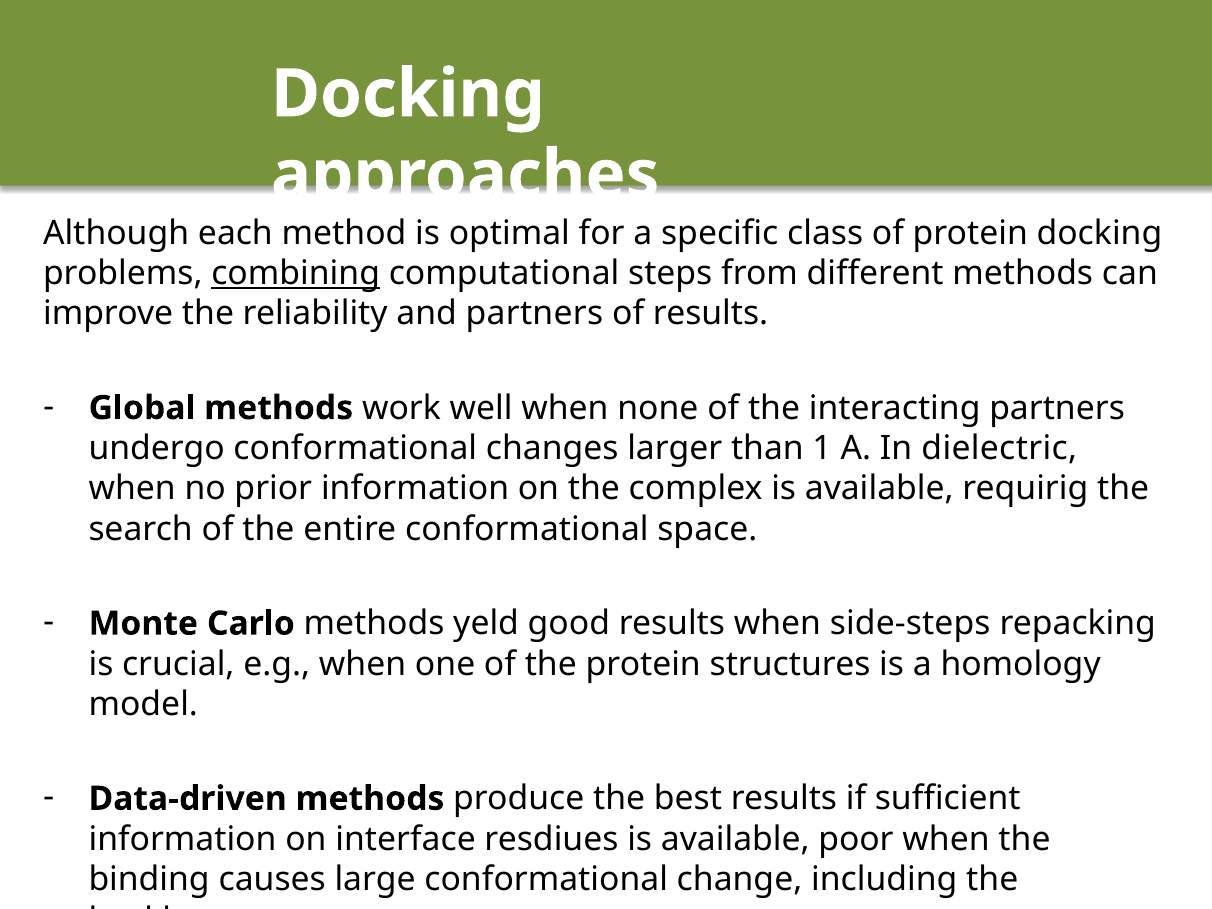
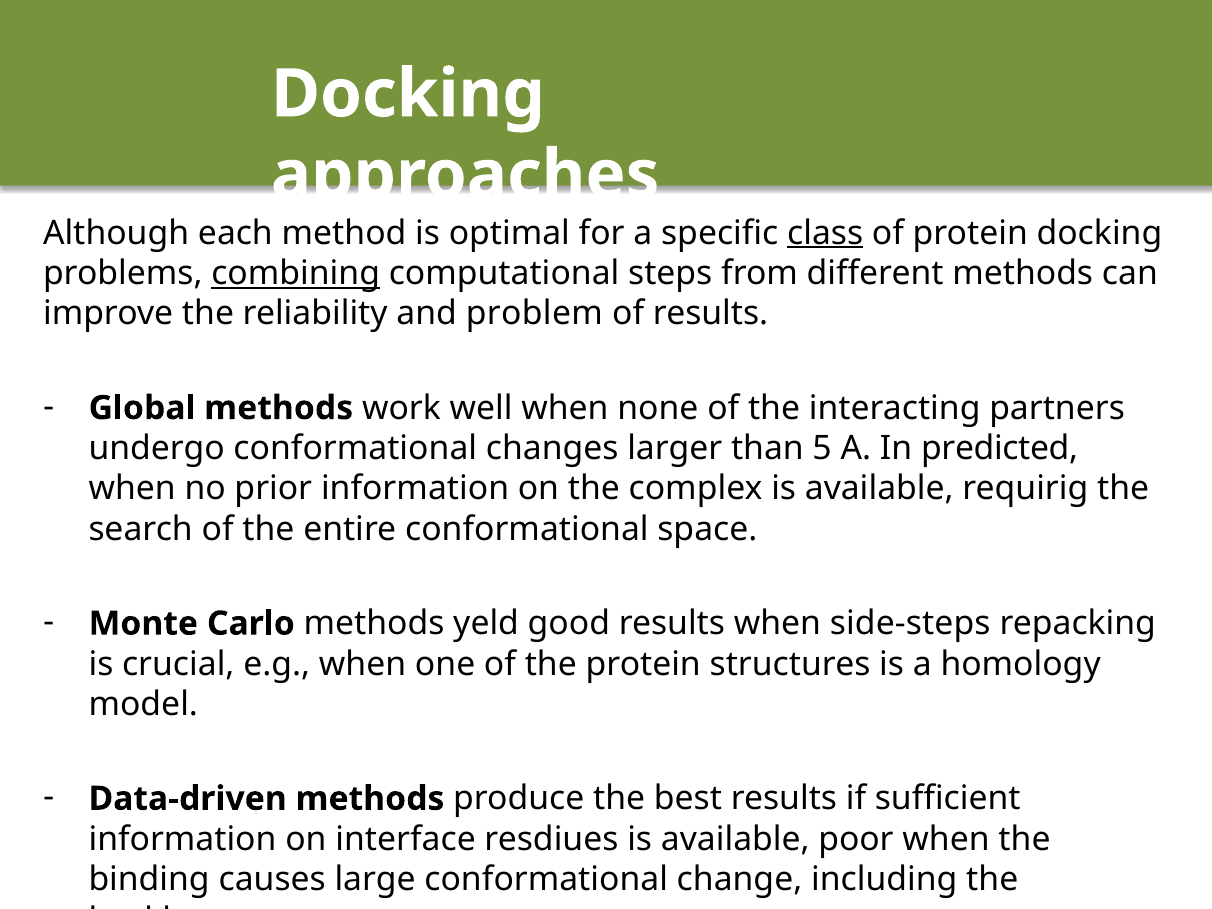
class underline: none -> present
and partners: partners -> problem
1: 1 -> 5
dielectric: dielectric -> predicted
